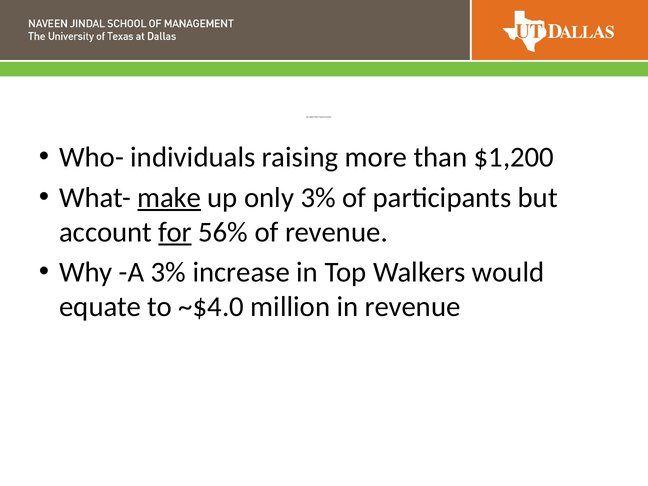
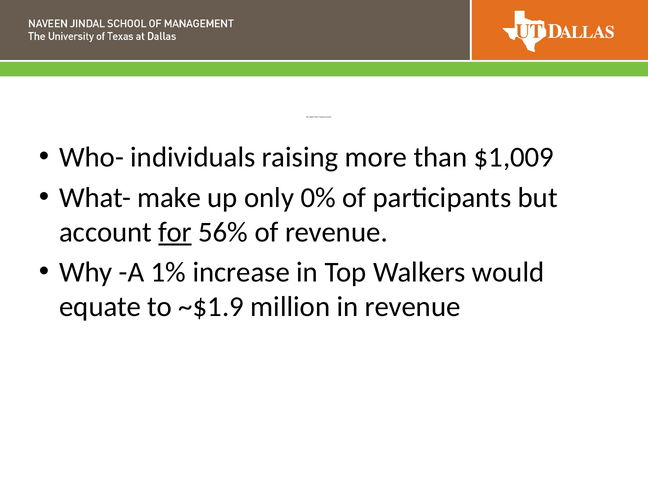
$1,200: $1,200 -> $1,009
make underline: present -> none
only 3%: 3% -> 0%
A 3%: 3% -> 1%
~$4.0: ~$4.0 -> ~$1.9
